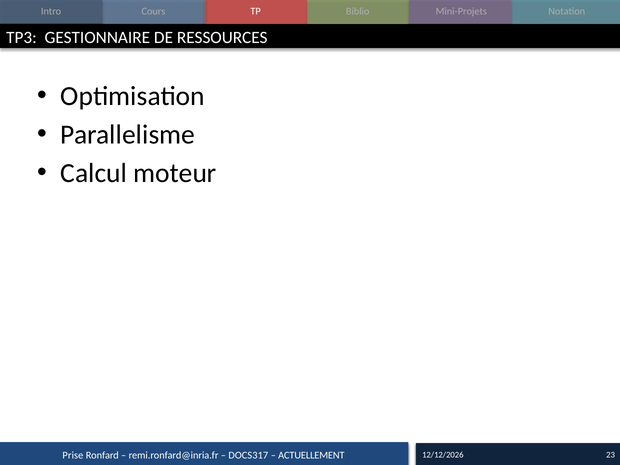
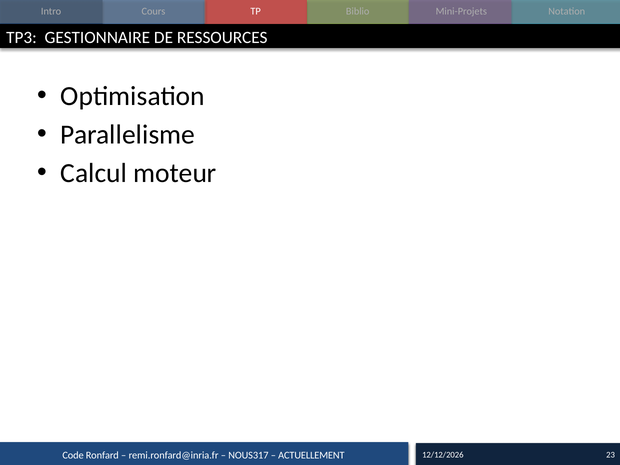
Prise: Prise -> Code
DOCS317: DOCS317 -> NOUS317
